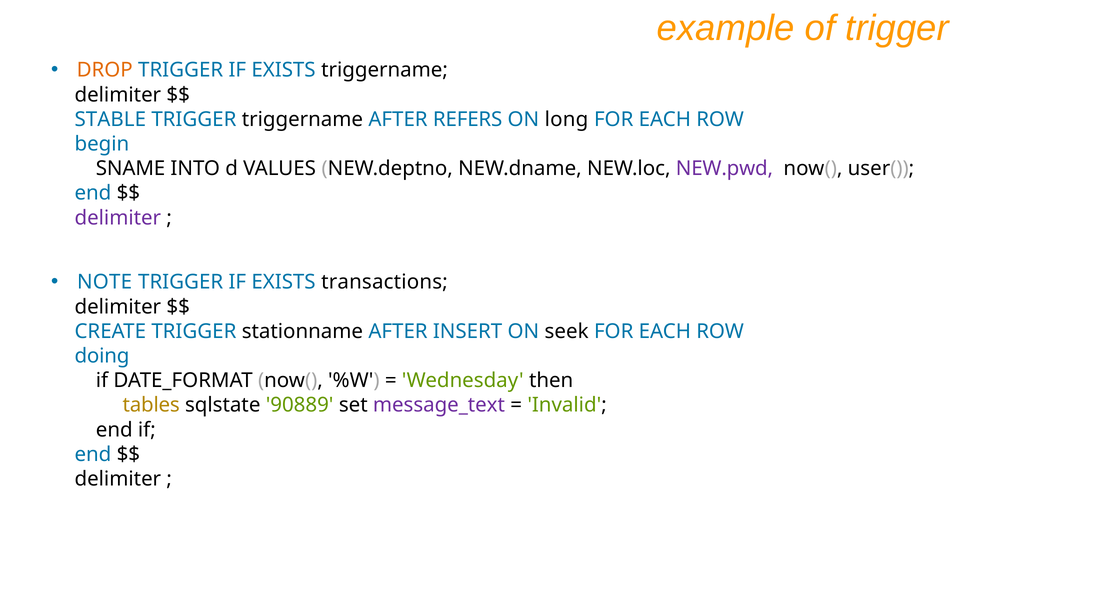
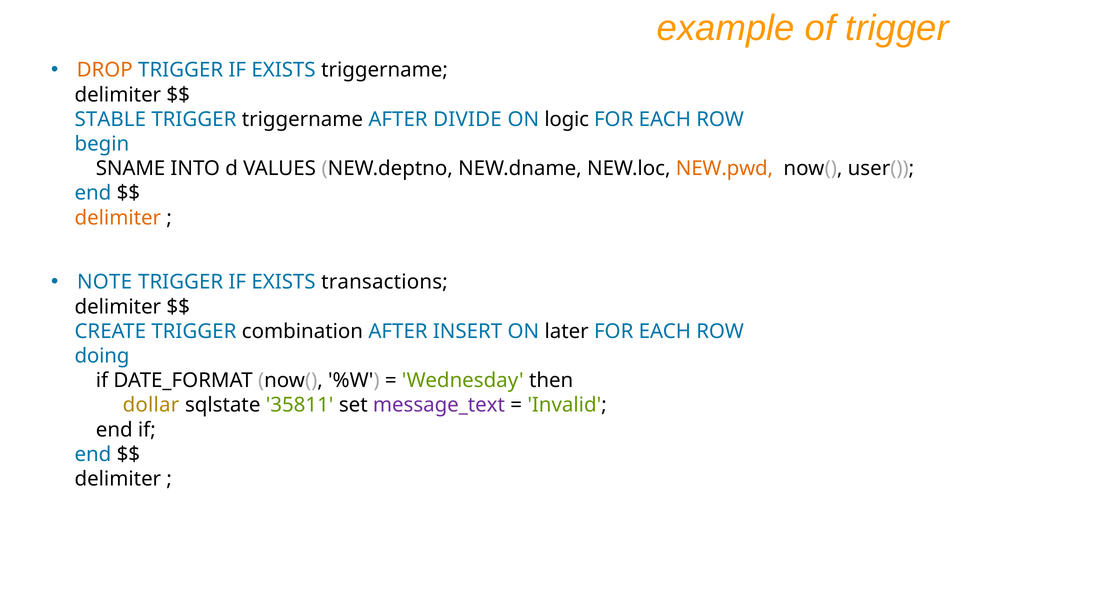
REFERS: REFERS -> DIVIDE
long: long -> logic
NEW.pwd colour: purple -> orange
delimiter at (118, 218) colour: purple -> orange
stationname: stationname -> combination
seek: seek -> later
tables: tables -> dollar
90889: 90889 -> 35811
